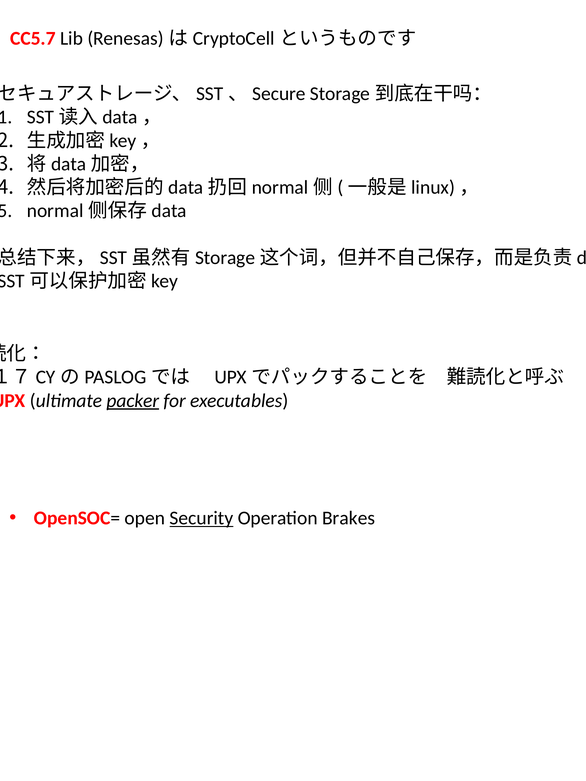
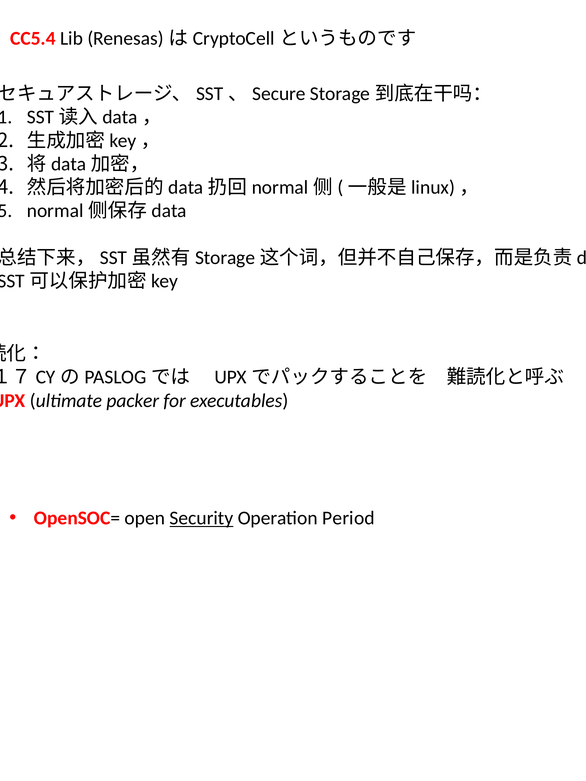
CC5.7: CC5.7 -> CC5.4
packer underline: present -> none
Brakes: Brakes -> Period
